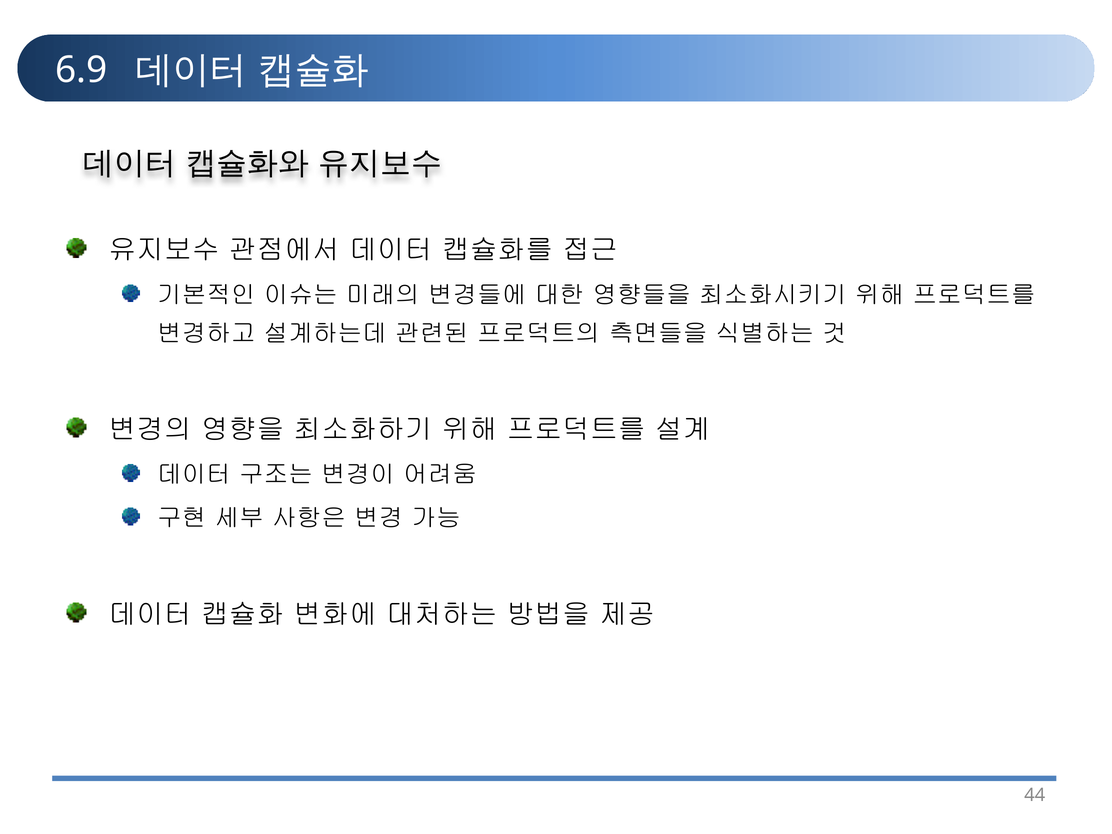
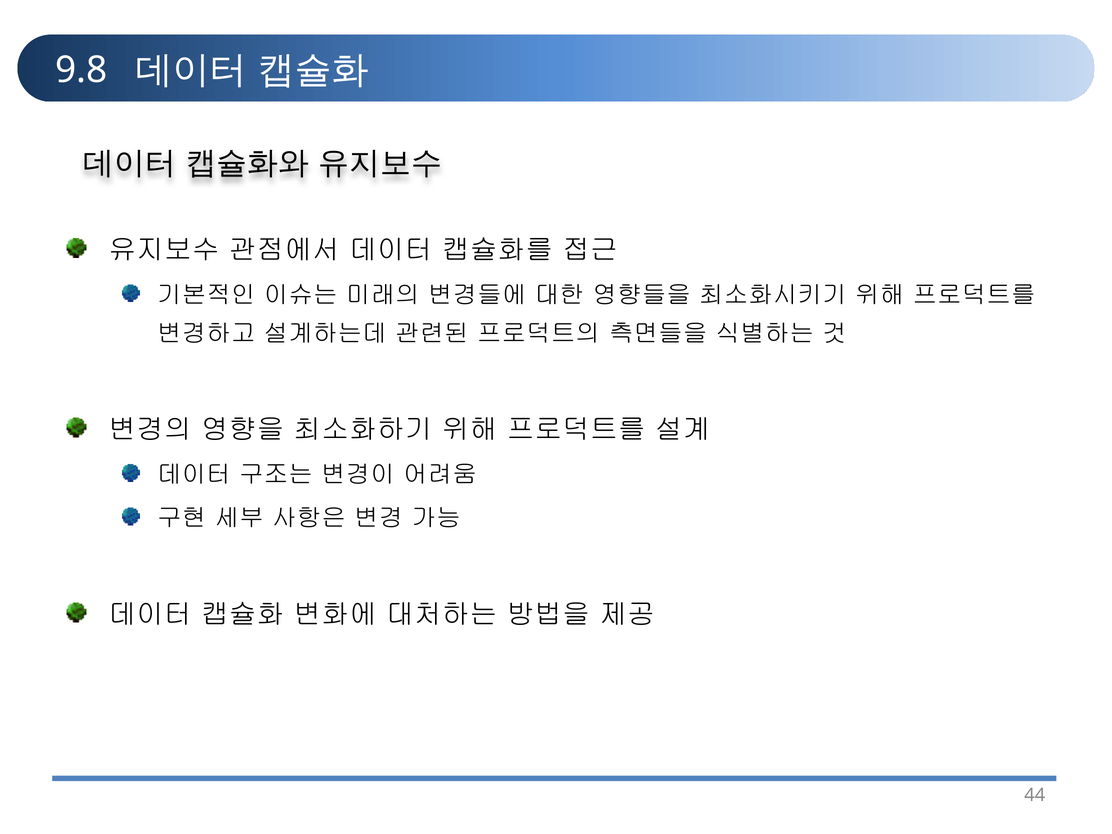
6.9: 6.9 -> 9.8
